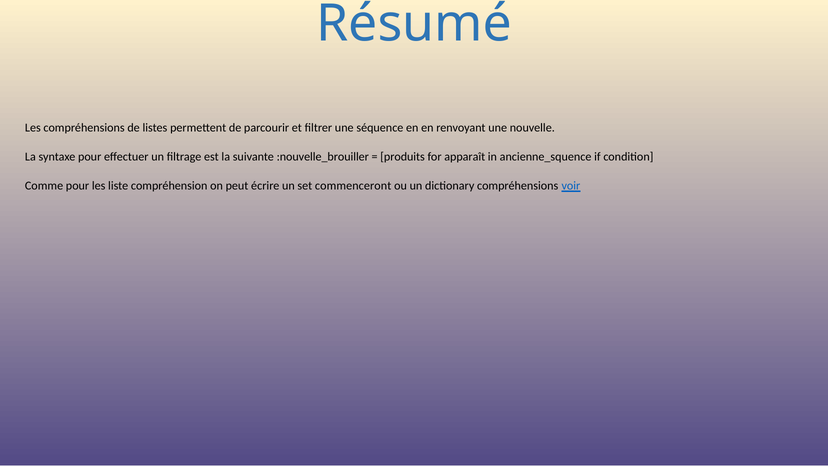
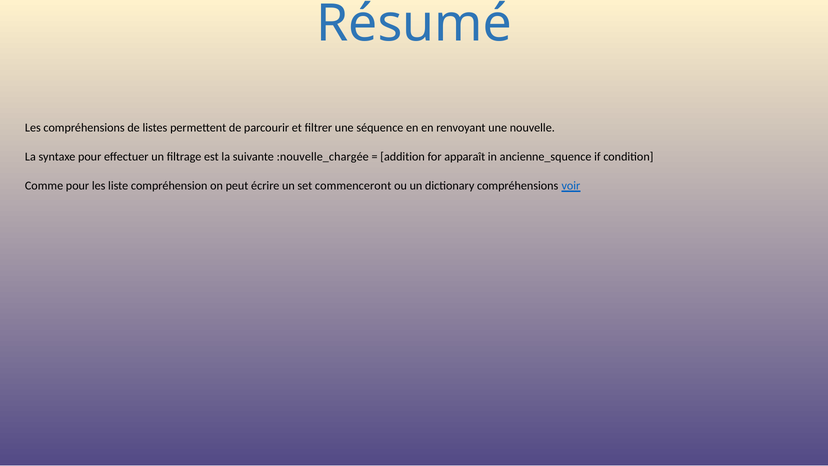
:nouvelle_brouiller: :nouvelle_brouiller -> :nouvelle_chargée
produits: produits -> addition
